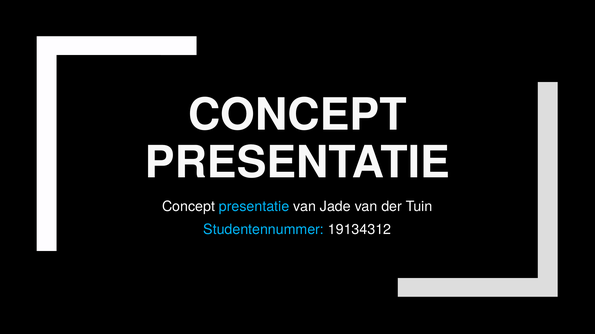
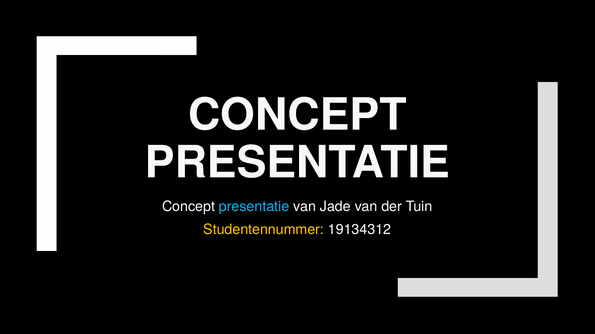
Studentennummer colour: light blue -> yellow
